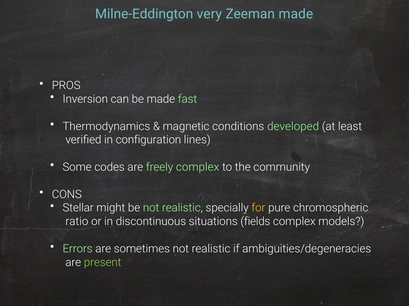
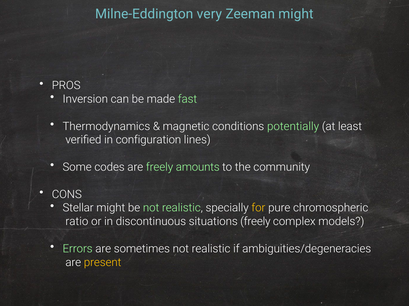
Zeeman made: made -> might
developed: developed -> potentially
freely complex: complex -> amounts
situations fields: fields -> freely
present colour: light green -> yellow
